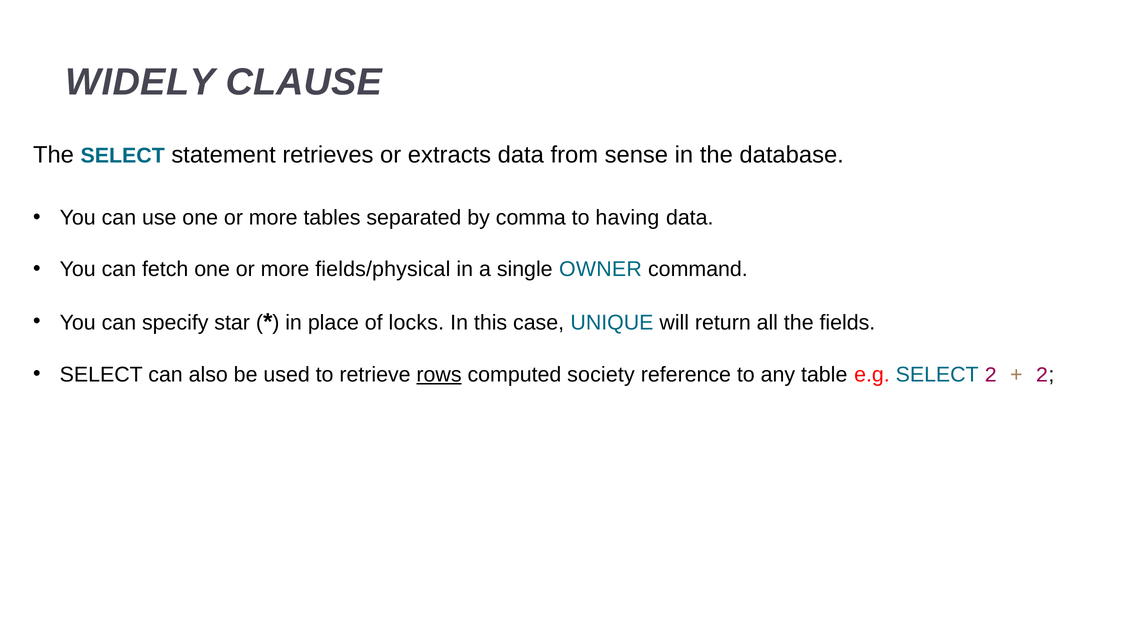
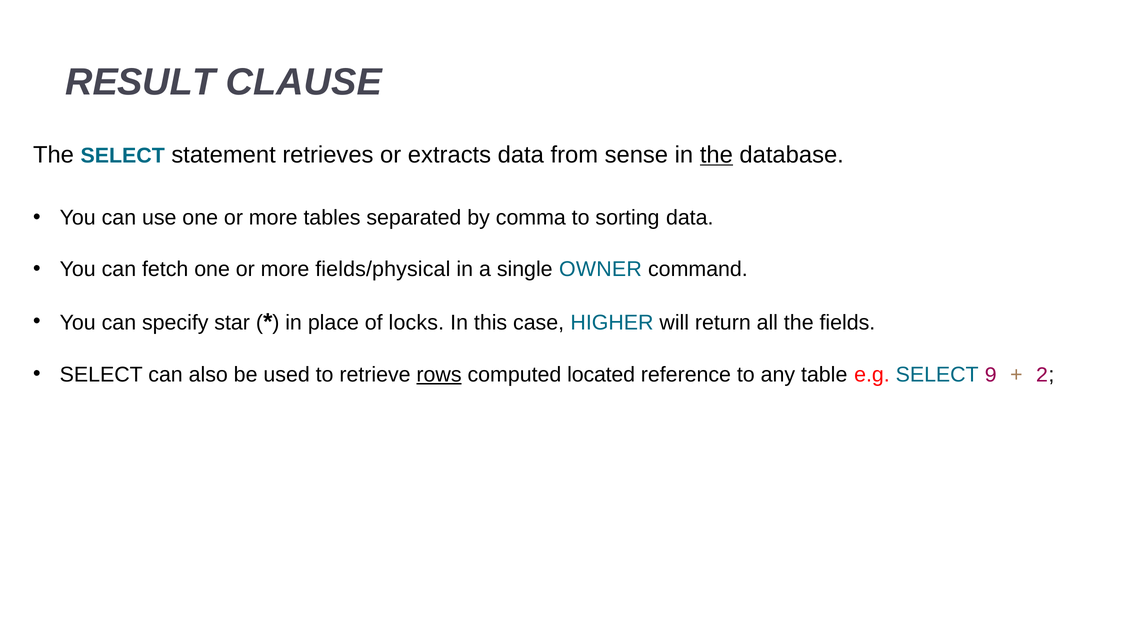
WIDELY: WIDELY -> RESULT
the at (716, 155) underline: none -> present
having: having -> sorting
UNIQUE: UNIQUE -> HIGHER
society: society -> located
SELECT 2: 2 -> 9
